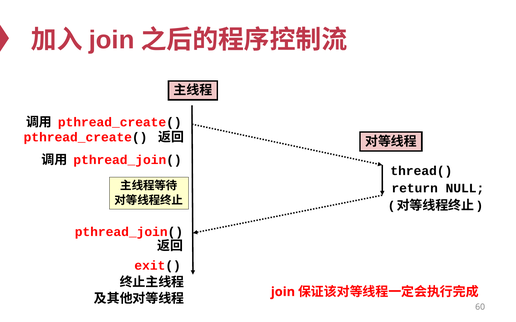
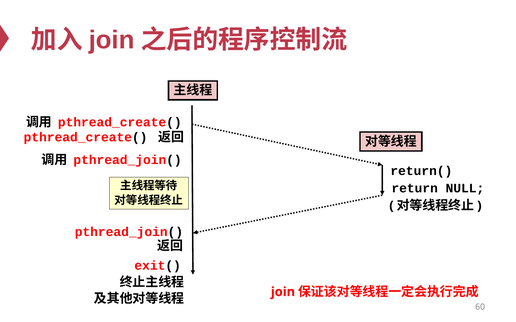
thread(: thread( -> return(
